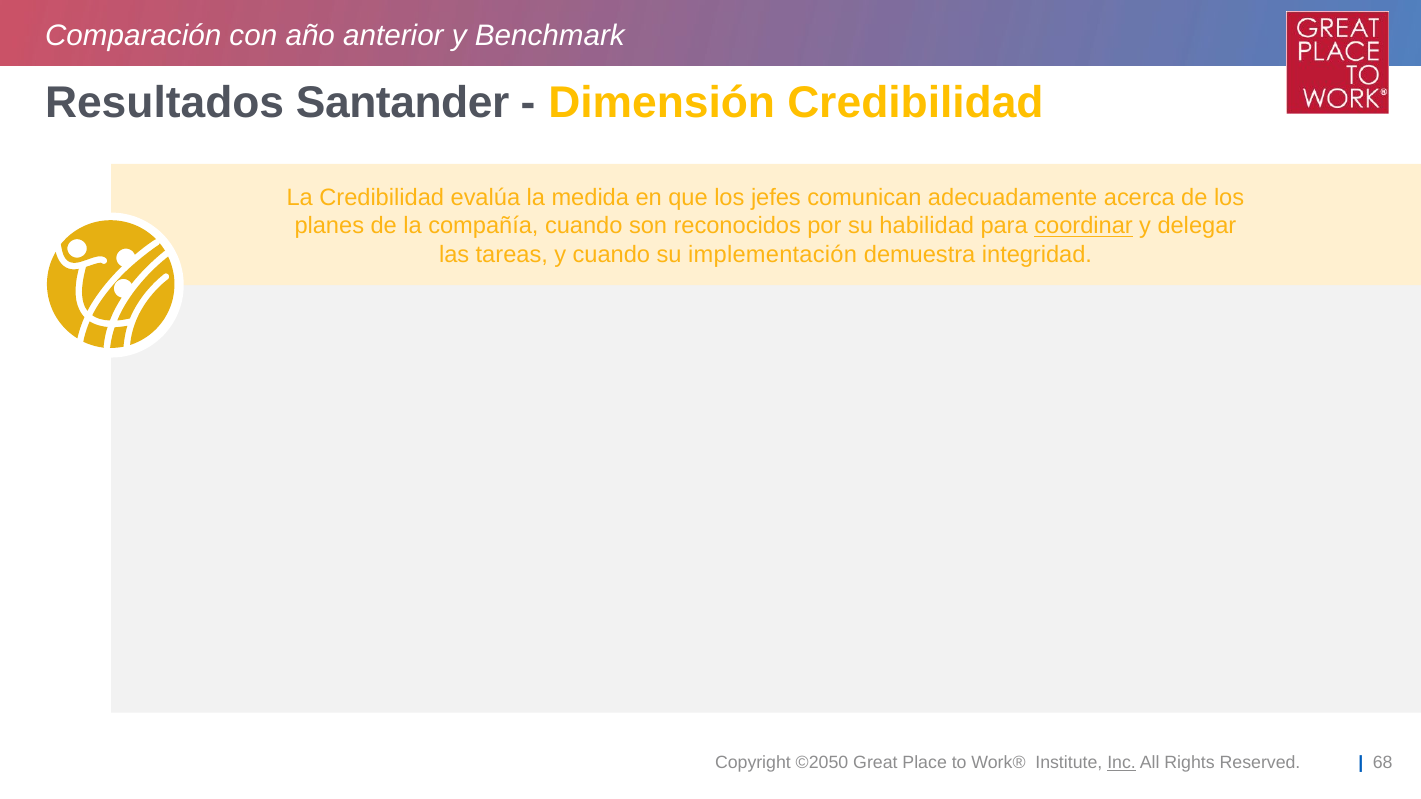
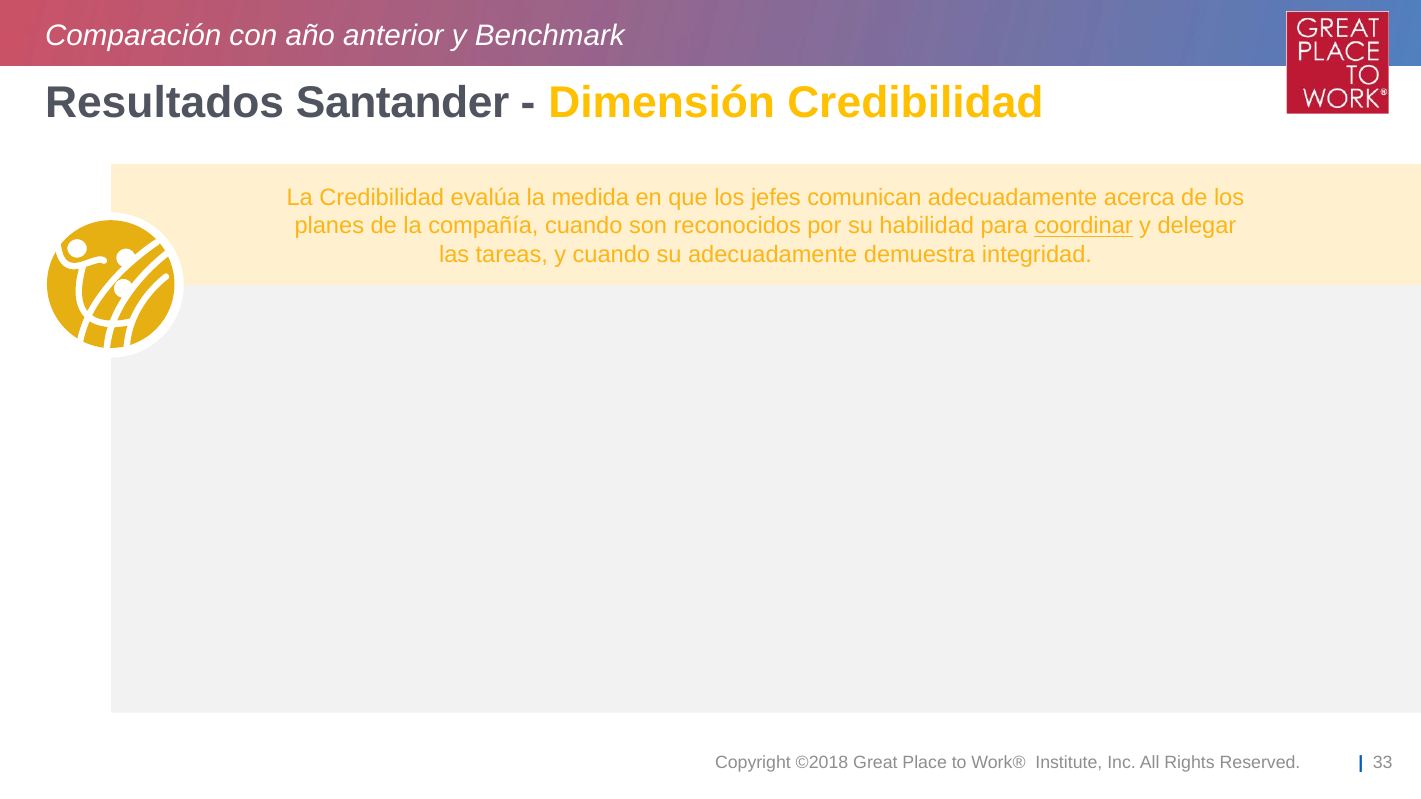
su implementación: implementación -> adecuadamente
©2050: ©2050 -> ©2018
Inc underline: present -> none
68: 68 -> 33
